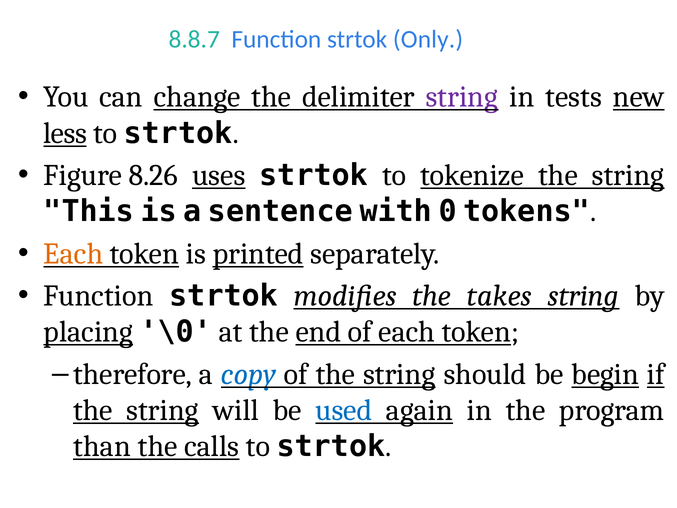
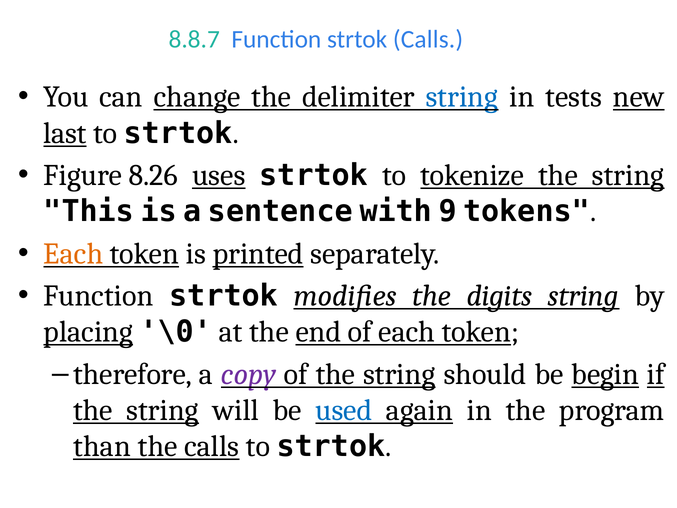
strtok Only: Only -> Calls
string at (462, 97) colour: purple -> blue
less: less -> last
0: 0 -> 9
takes: takes -> digits
copy colour: blue -> purple
